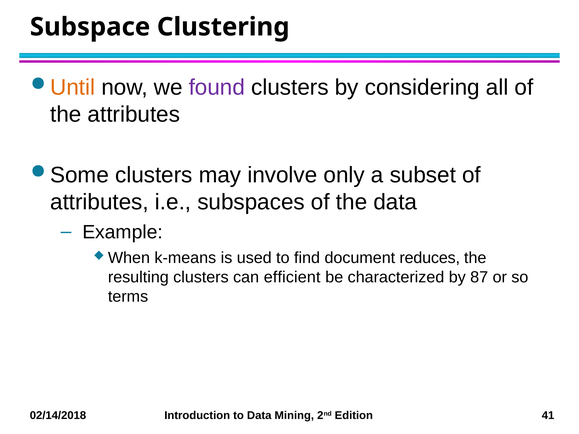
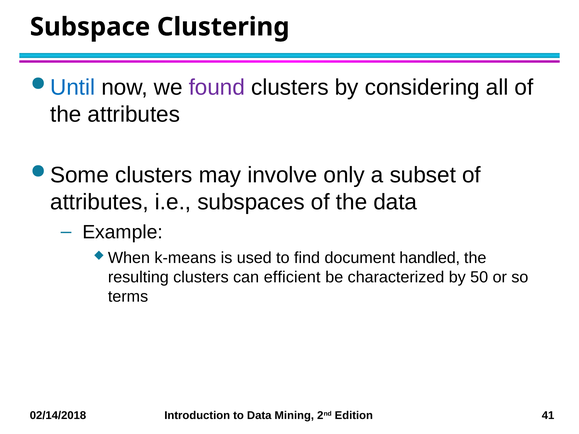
Until colour: orange -> blue
reduces: reduces -> handled
87: 87 -> 50
